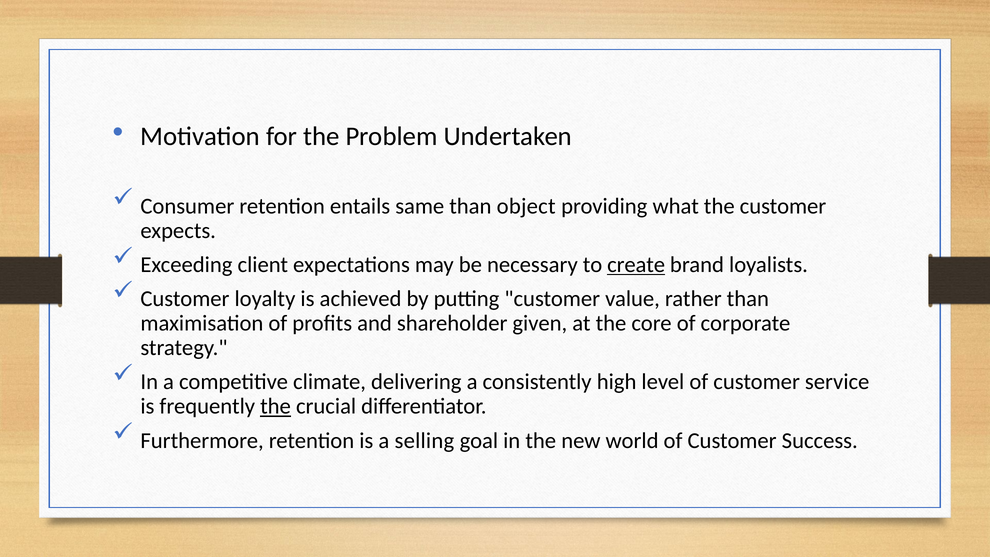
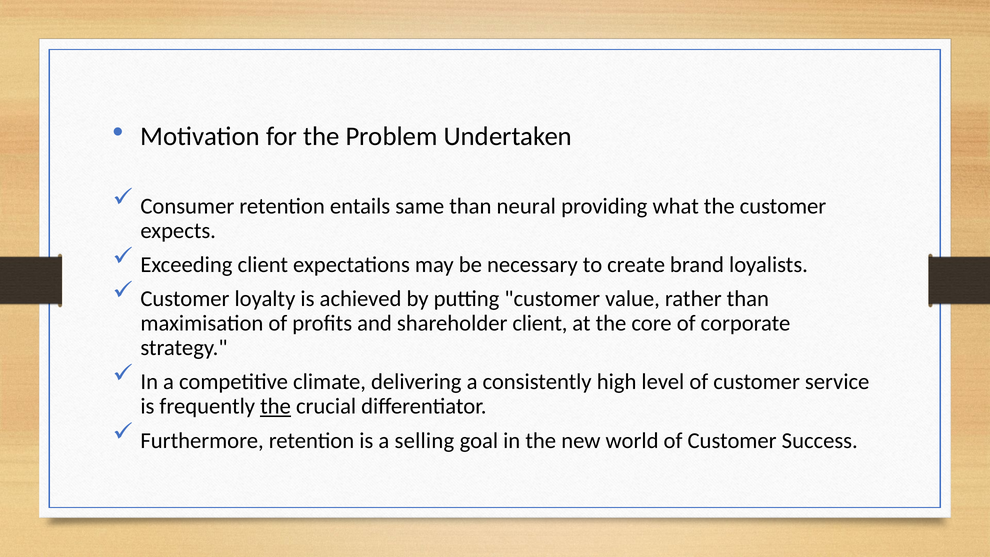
object: object -> neural
create underline: present -> none
shareholder given: given -> client
